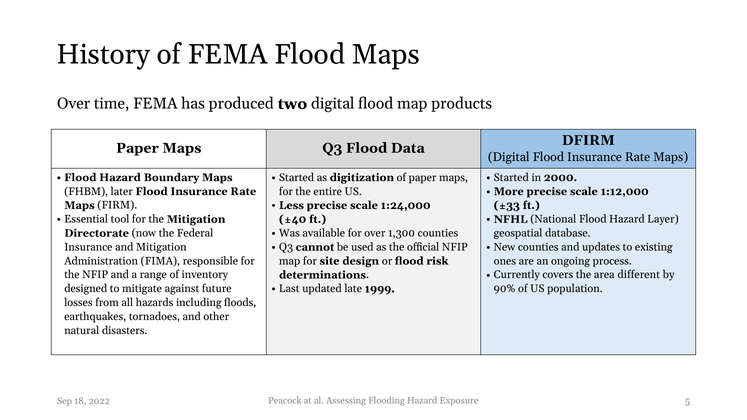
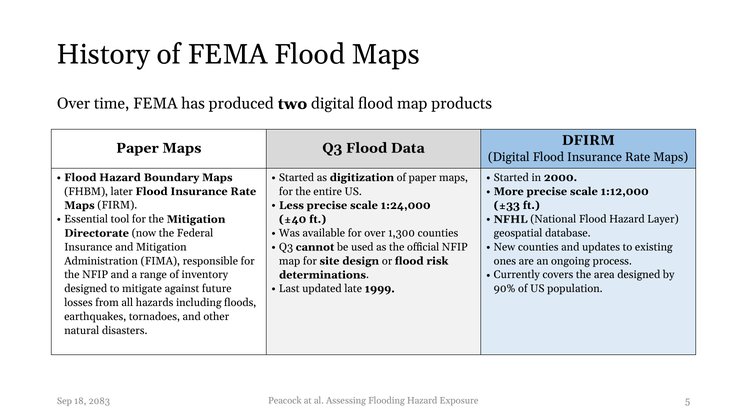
area different: different -> designed
2022: 2022 -> 2083
